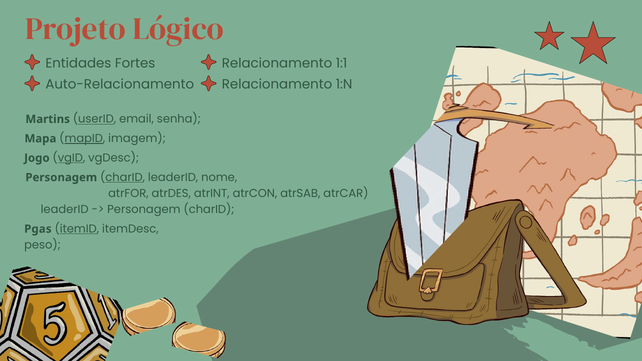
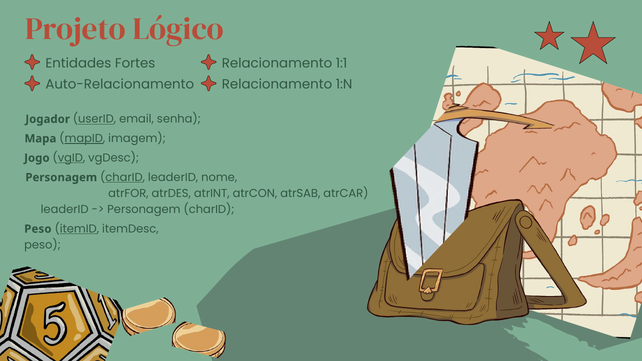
Martins: Martins -> Jogador
Pgas at (38, 229): Pgas -> Peso
